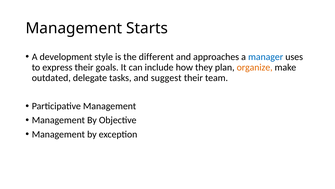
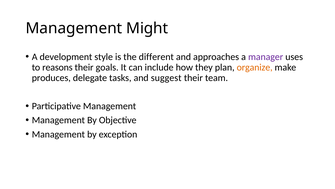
Starts: Starts -> Might
manager colour: blue -> purple
express: express -> reasons
outdated: outdated -> produces
